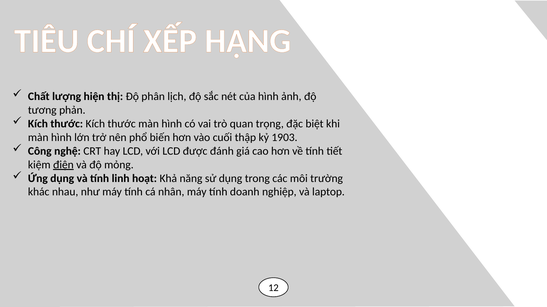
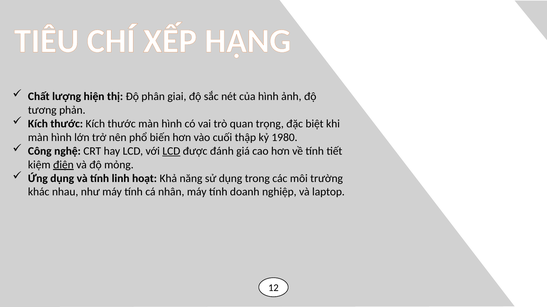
lịch: lịch -> giai
1903: 1903 -> 1980
LCD at (171, 151) underline: none -> present
